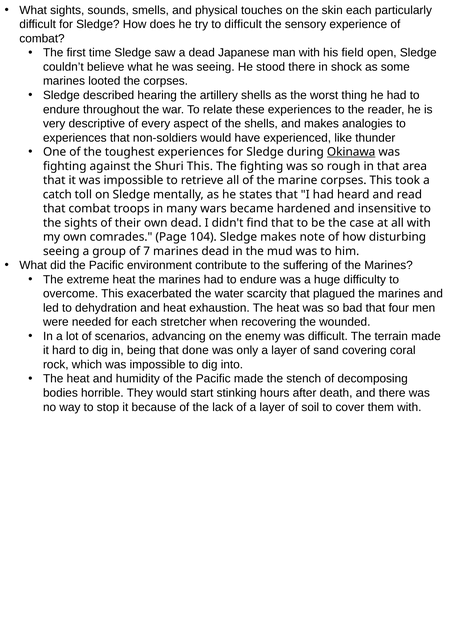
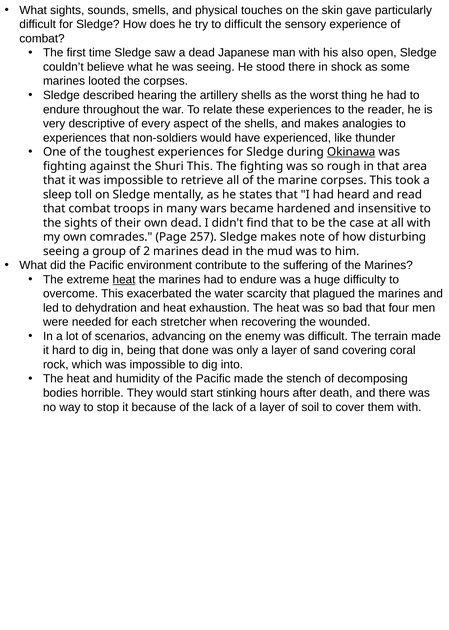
skin each: each -> gave
field: field -> also
catch: catch -> sleep
104: 104 -> 257
7: 7 -> 2
heat at (124, 280) underline: none -> present
